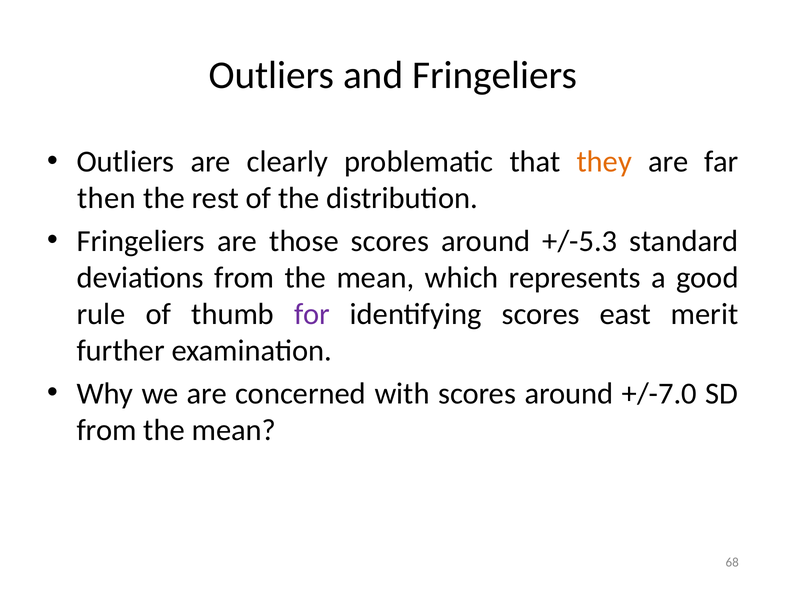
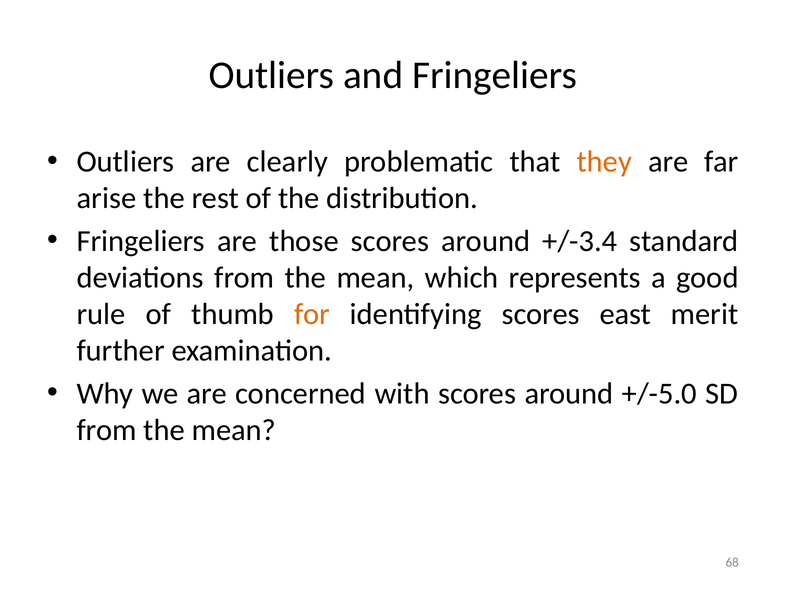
then: then -> arise
+/-5.3: +/-5.3 -> +/-3.4
for colour: purple -> orange
+/-7.0: +/-7.0 -> +/-5.0
